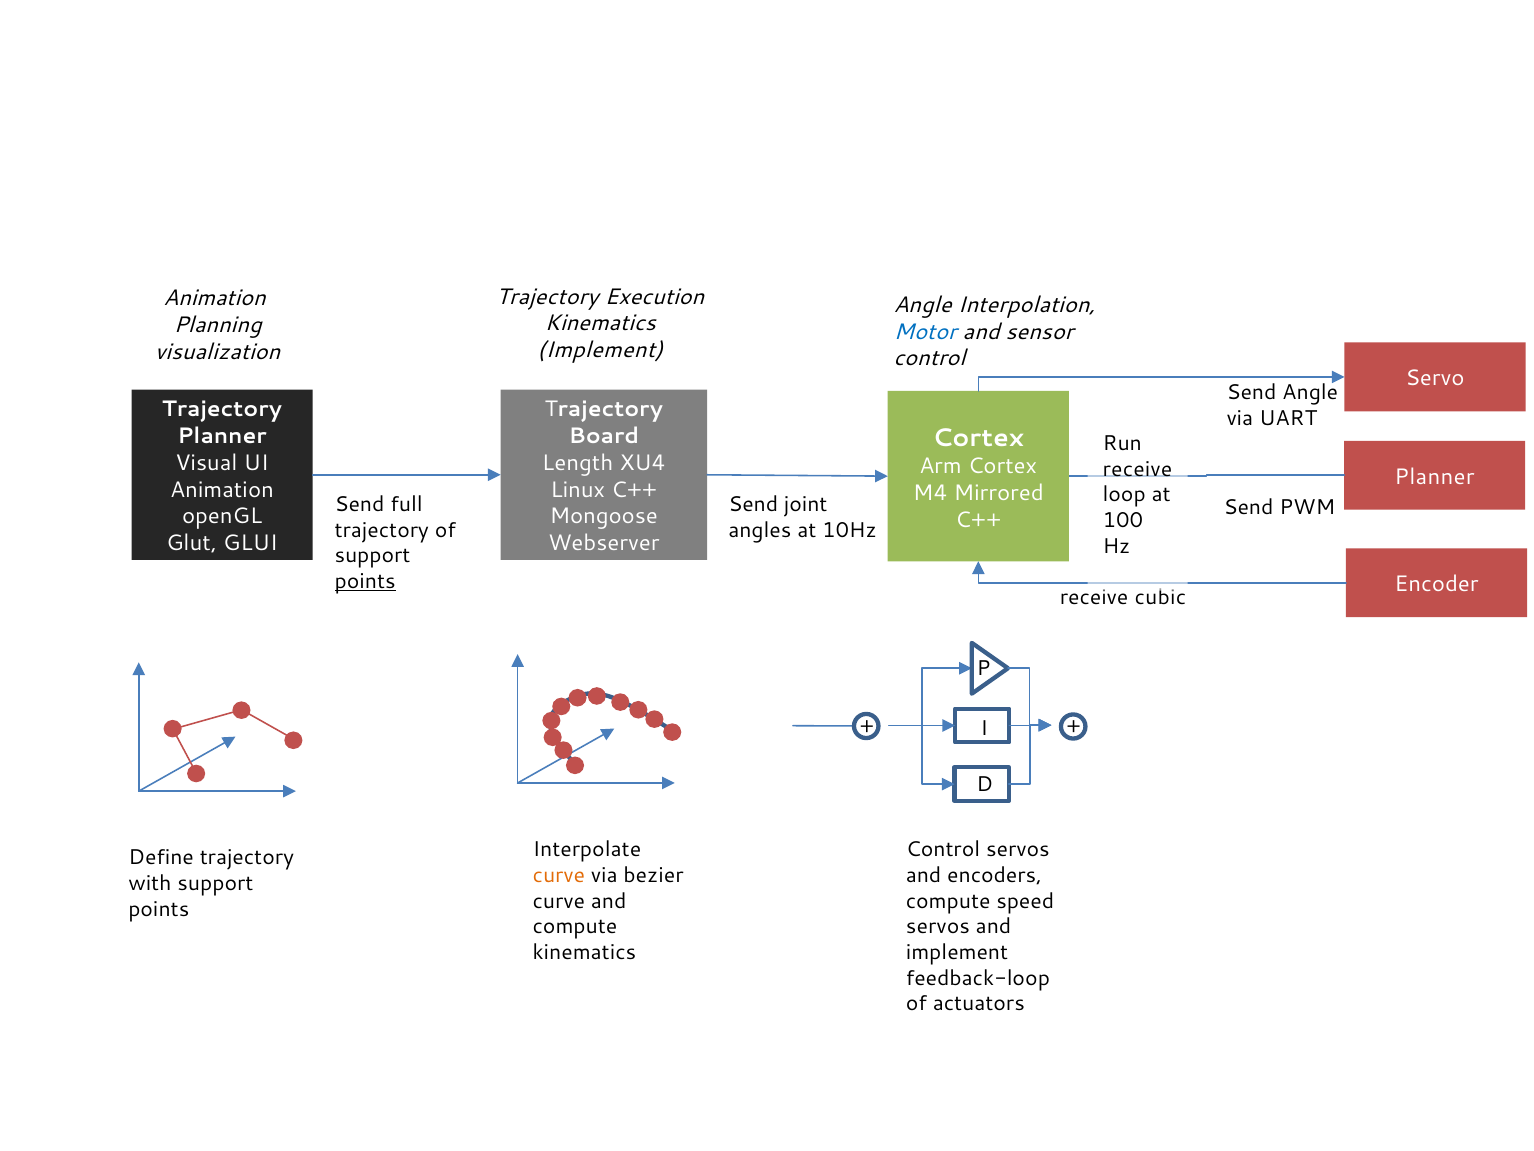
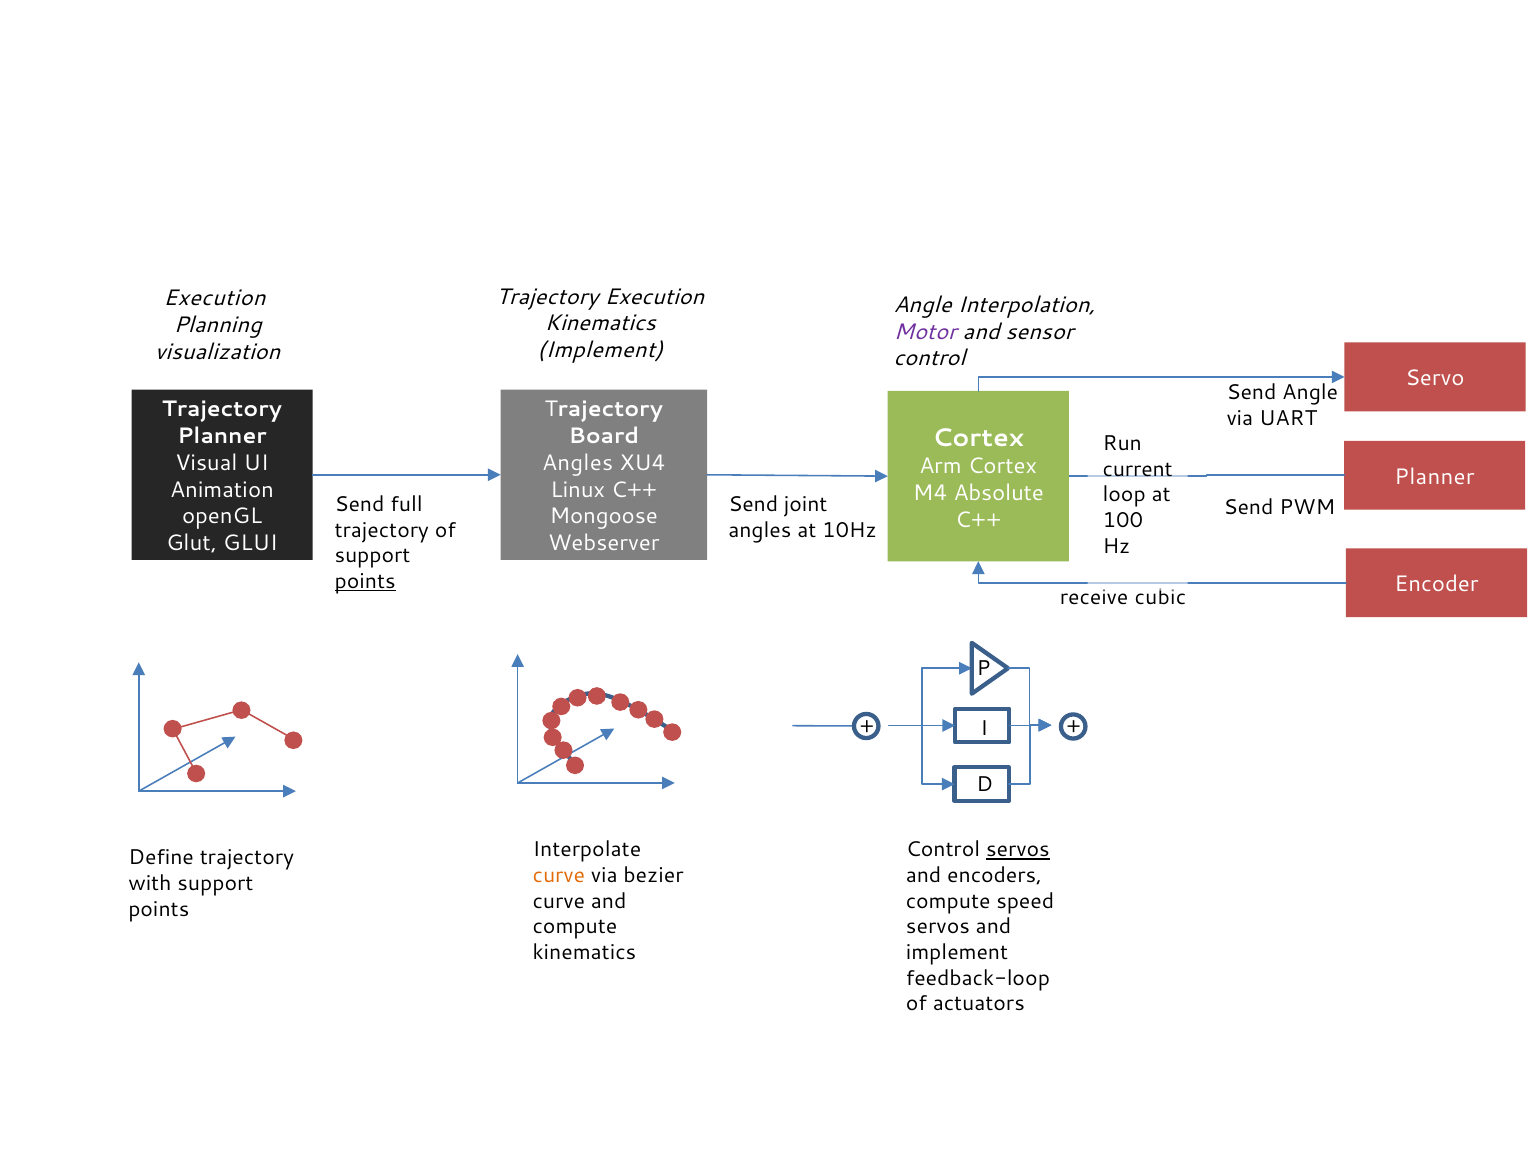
Animation at (215, 298): Animation -> Execution
Motor colour: blue -> purple
Length at (578, 463): Length -> Angles
receive at (1138, 469): receive -> current
Mirrored: Mirrored -> Absolute
servos at (1018, 850) underline: none -> present
